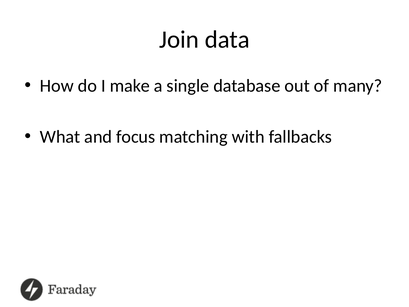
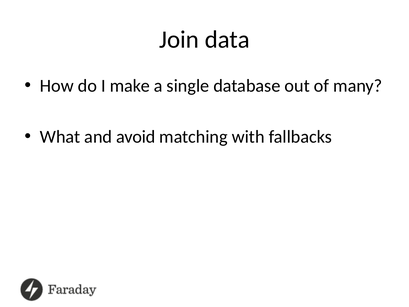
focus: focus -> avoid
